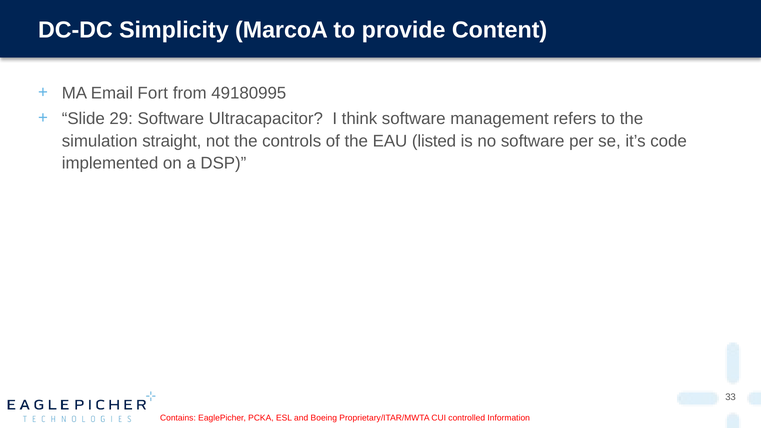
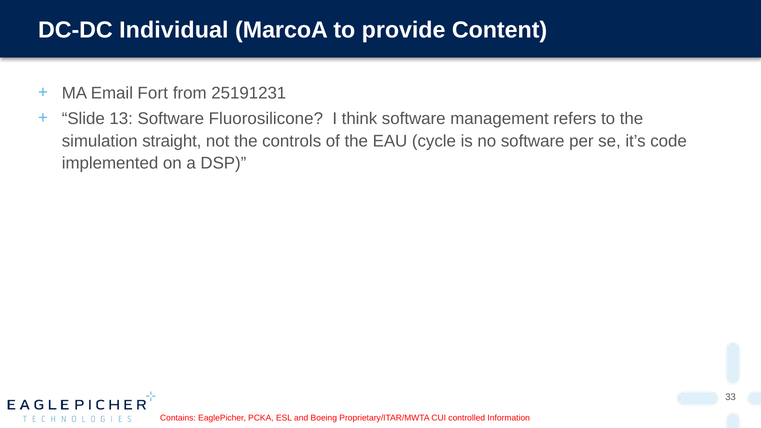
Simplicity: Simplicity -> Individual
49180995: 49180995 -> 25191231
29: 29 -> 13
Ultracapacitor: Ultracapacitor -> Fluorosilicone
listed: listed -> cycle
